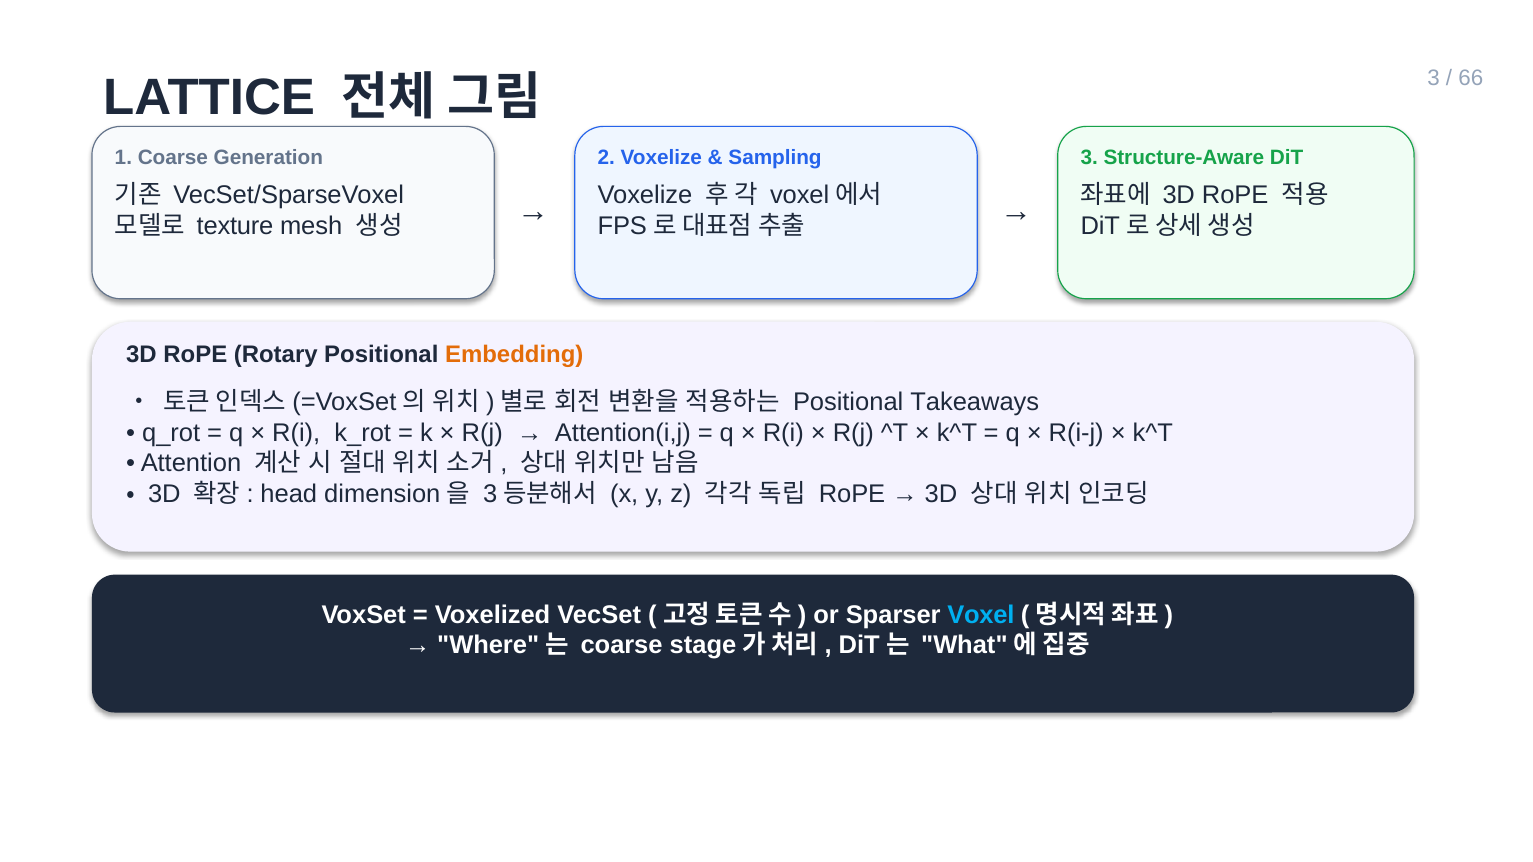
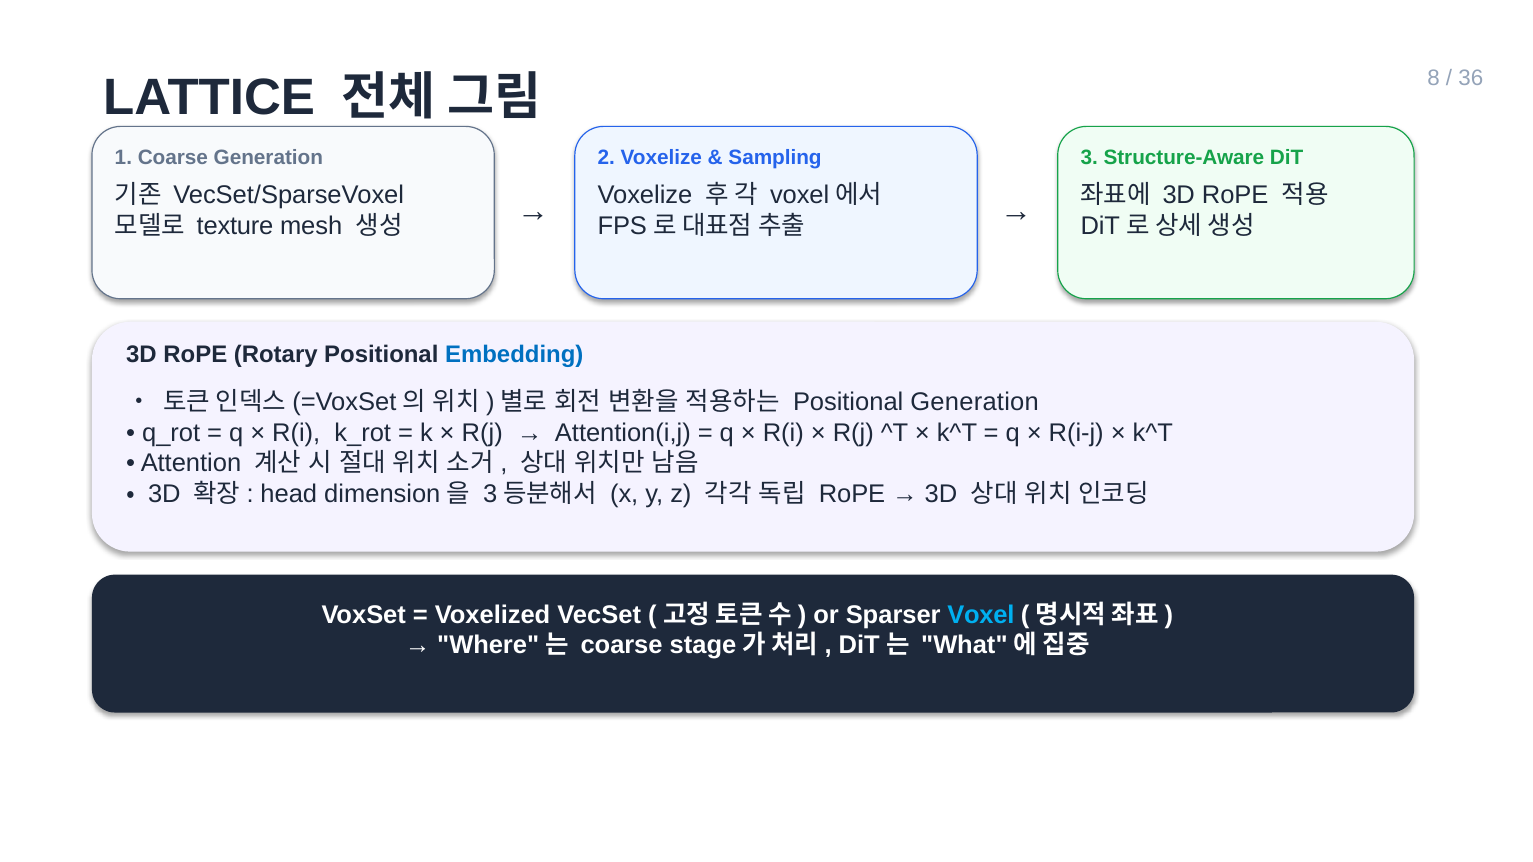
3 at (1434, 78): 3 -> 8
66: 66 -> 36
Embedding colour: orange -> blue
Positional Takeaways: Takeaways -> Generation
